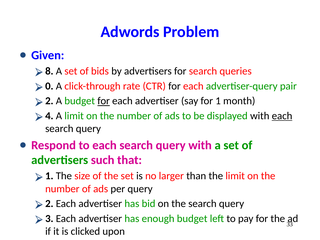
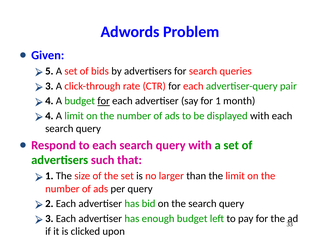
8: 8 -> 5
0 at (49, 86): 0 -> 3
2 at (49, 101): 2 -> 4
each at (282, 116) underline: present -> none
